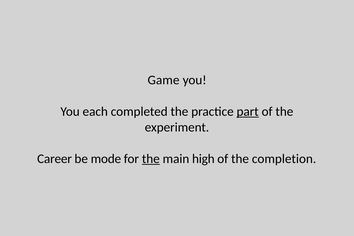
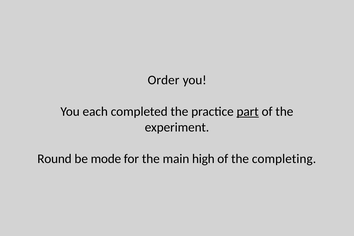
Game: Game -> Order
Career: Career -> Round
the at (151, 159) underline: present -> none
completion: completion -> completing
